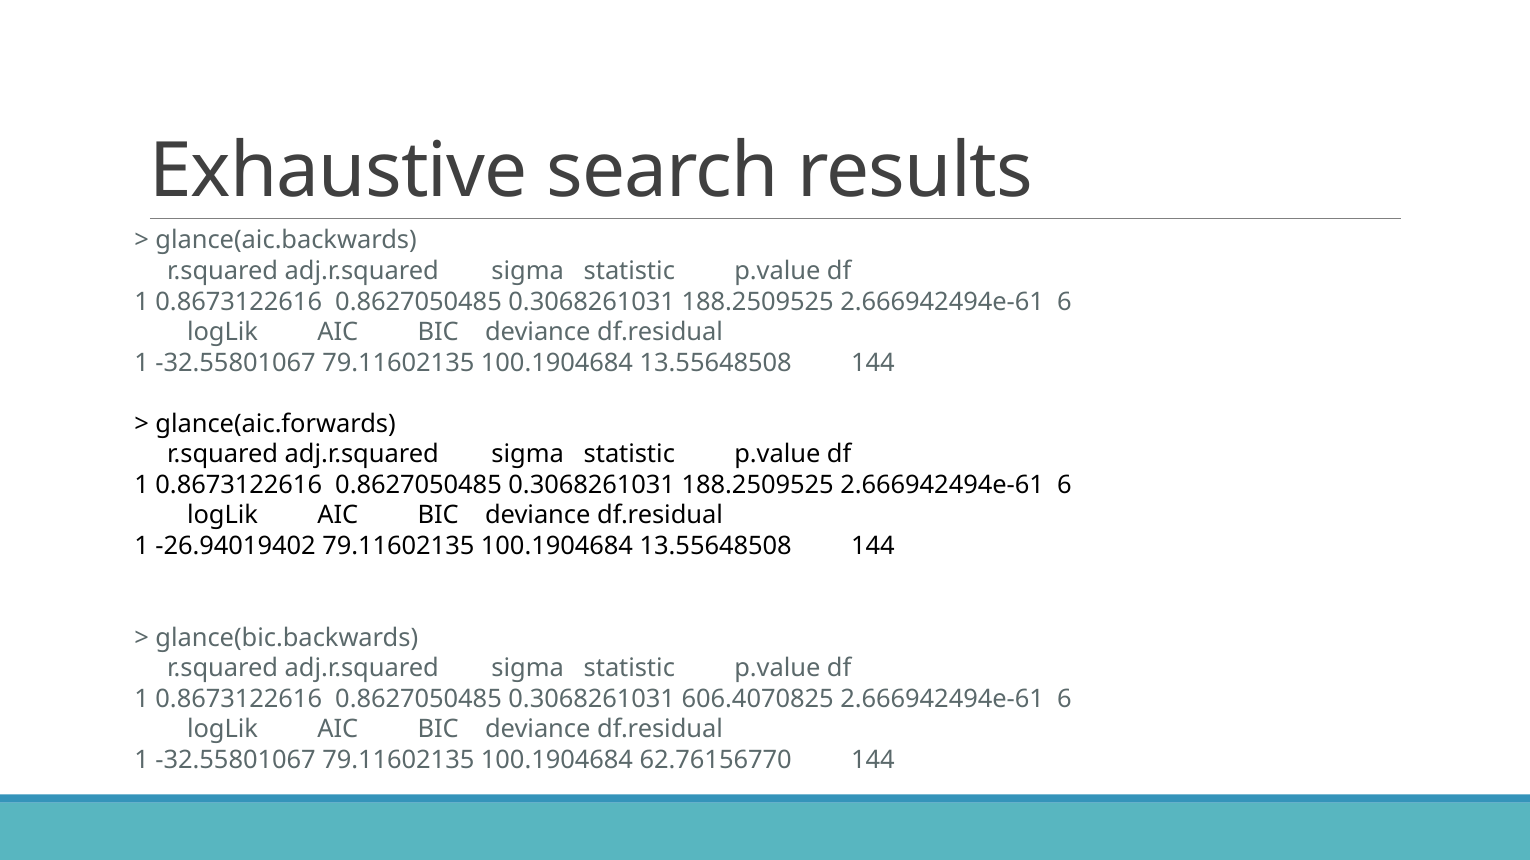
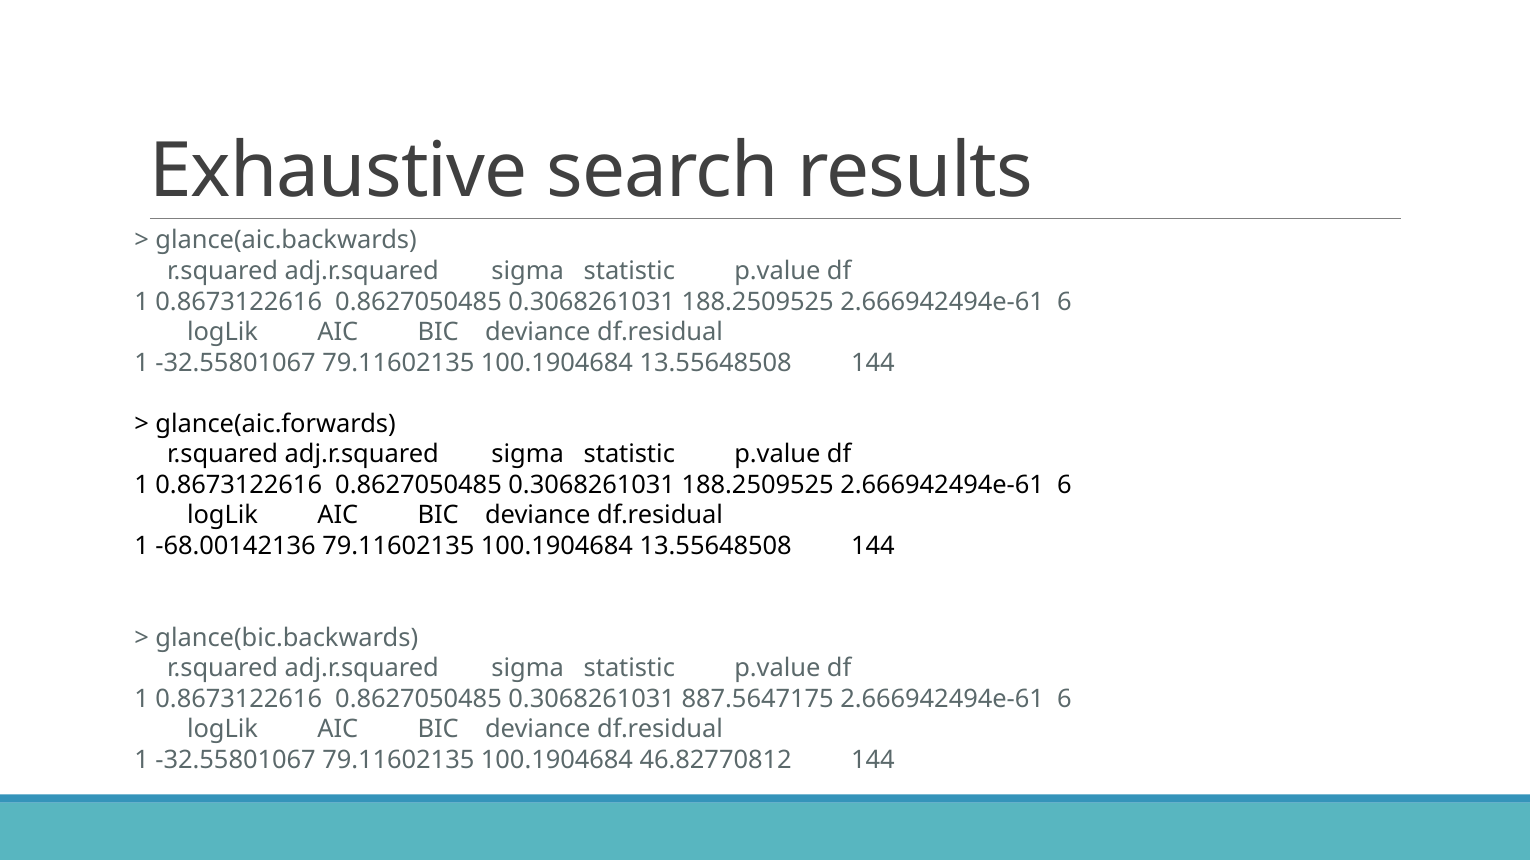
-26.94019402: -26.94019402 -> -68.00142136
606.4070825: 606.4070825 -> 887.5647175
62.76156770: 62.76156770 -> 46.82770812
